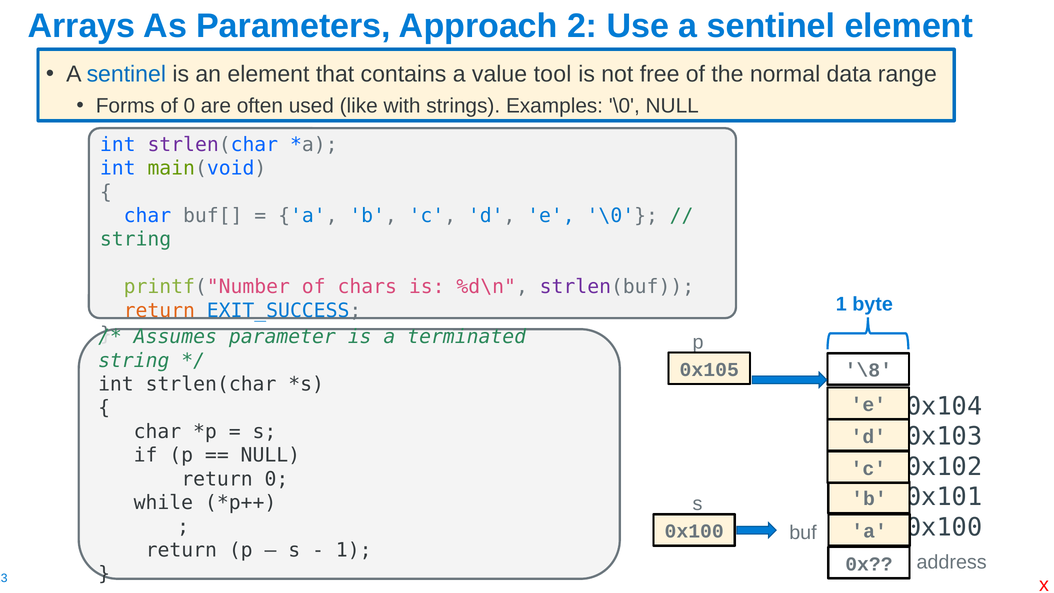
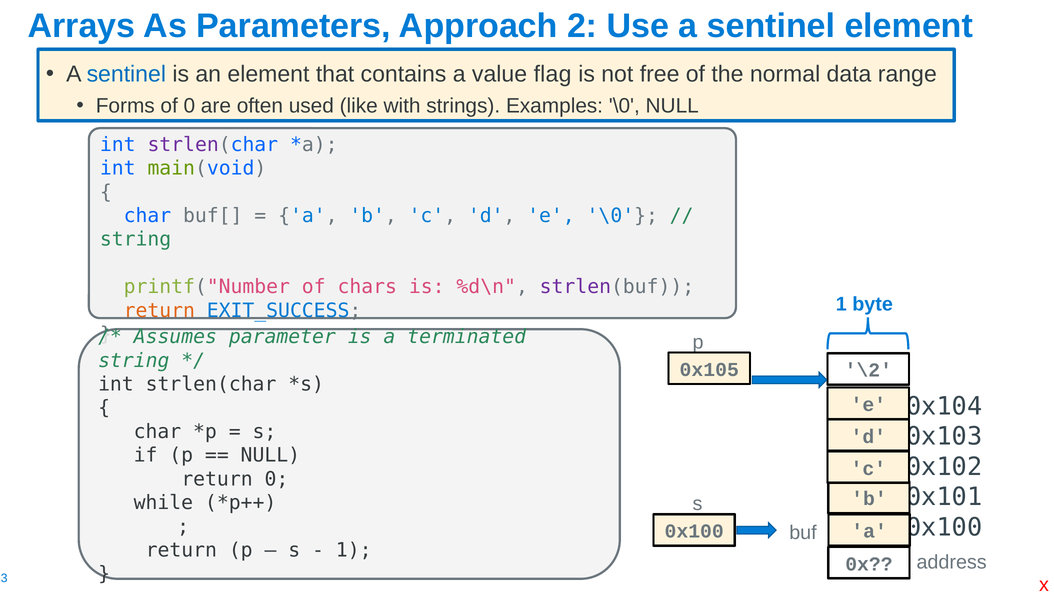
tool: tool -> flag
\8: \8 -> \2
